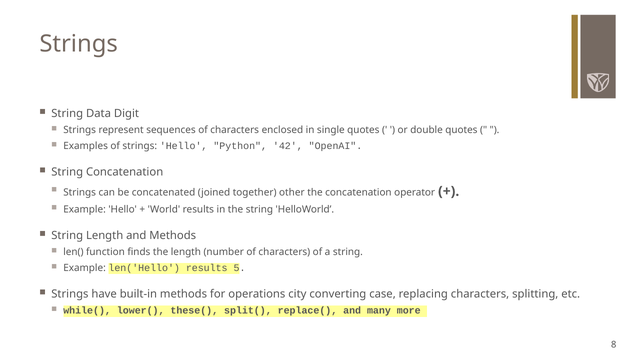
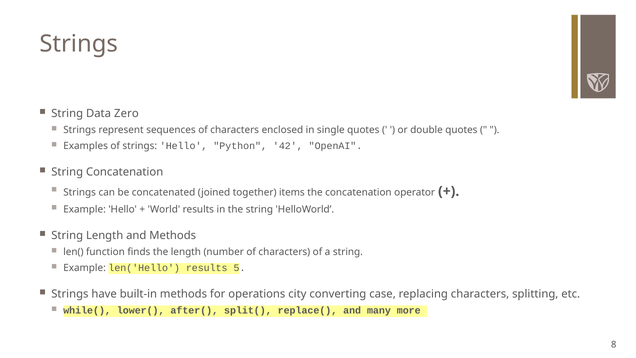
Digit: Digit -> Zero
other: other -> items
these(: these( -> after(
